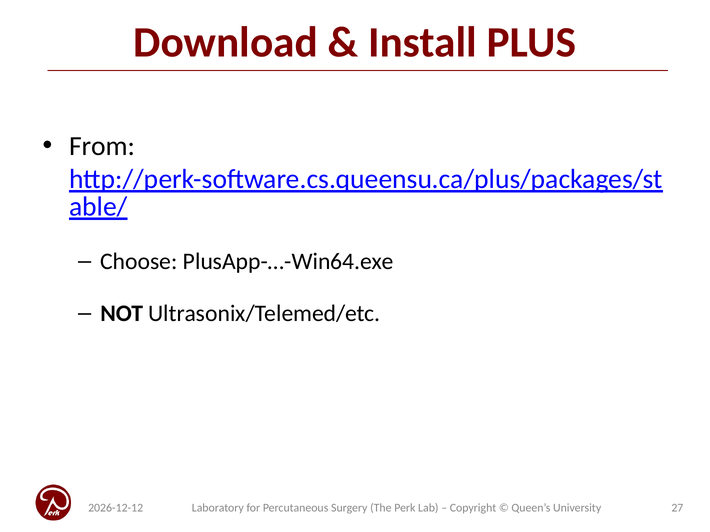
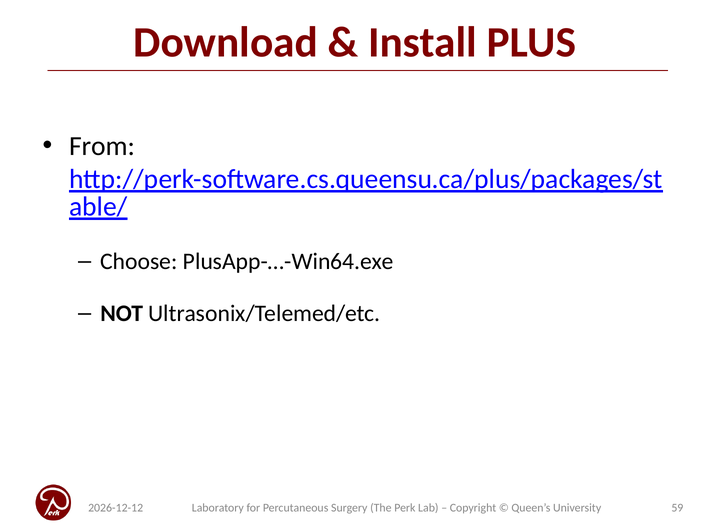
27: 27 -> 59
